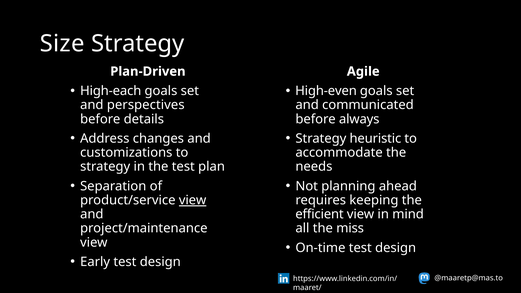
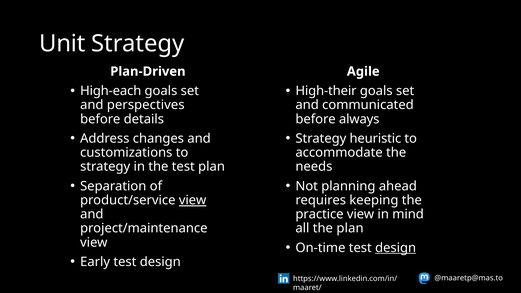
Size: Size -> Unit
High-even: High-even -> High-their
efficient: efficient -> practice
the miss: miss -> plan
design at (396, 248) underline: none -> present
